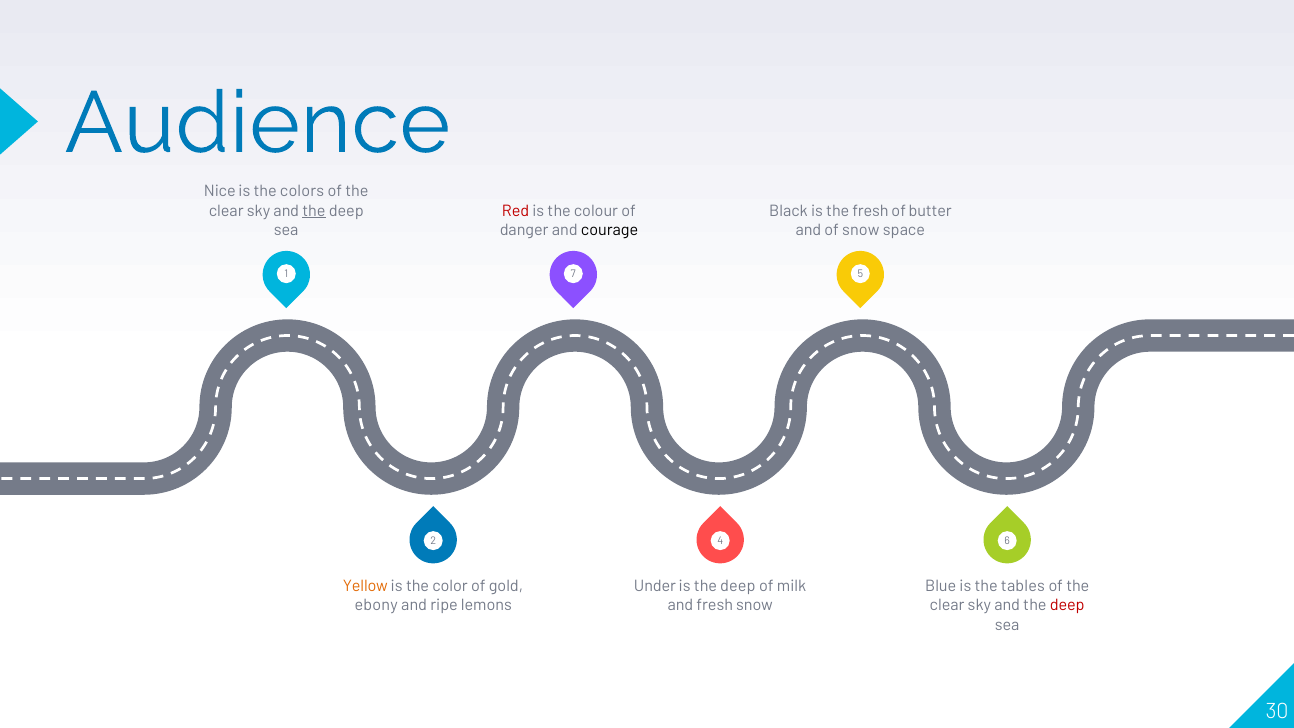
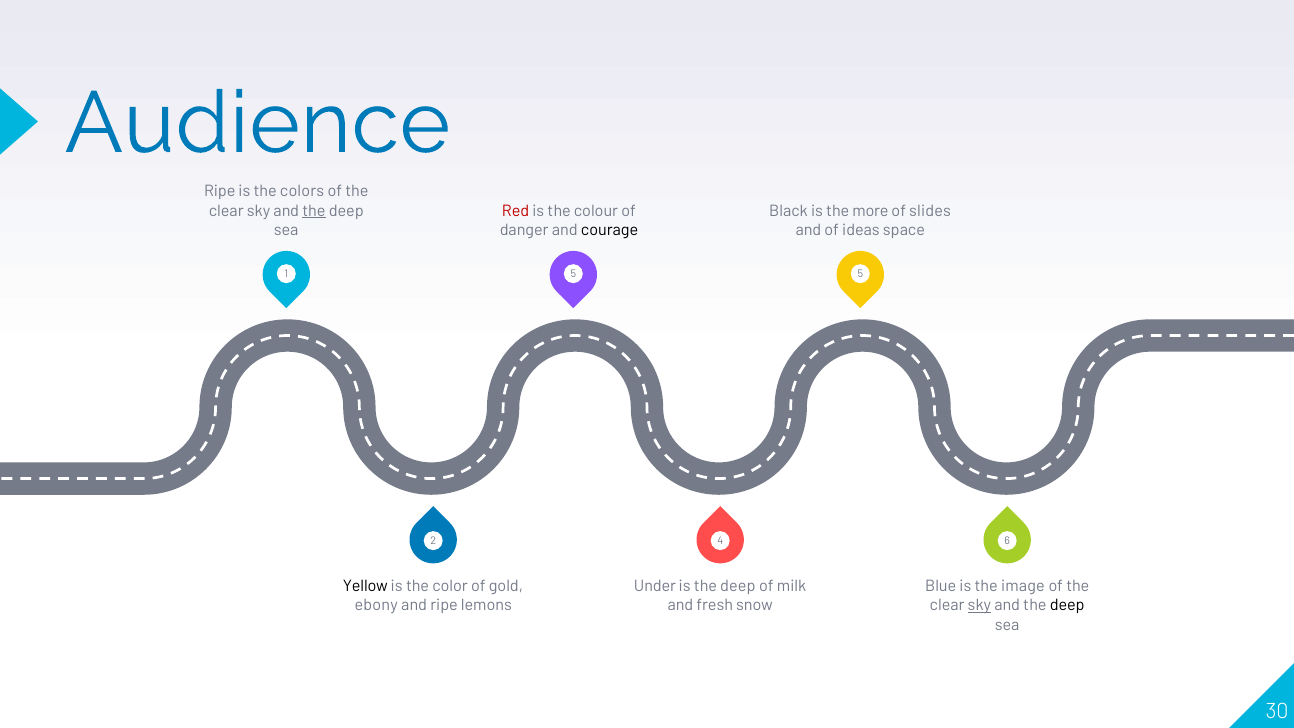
Nice at (220, 192): Nice -> Ripe
the fresh: fresh -> more
butter: butter -> slides
of snow: snow -> ideas
1 7: 7 -> 5
Yellow colour: orange -> black
tables: tables -> image
sky at (979, 605) underline: none -> present
deep at (1067, 605) colour: red -> black
